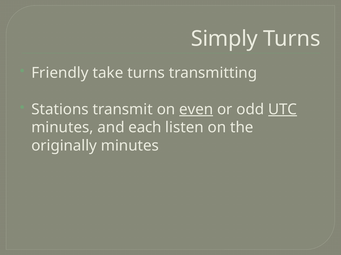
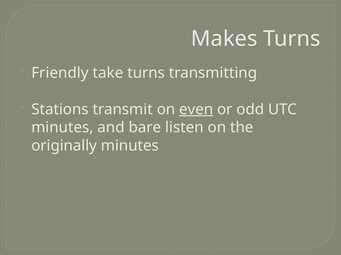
Simply: Simply -> Makes
UTC underline: present -> none
each: each -> bare
